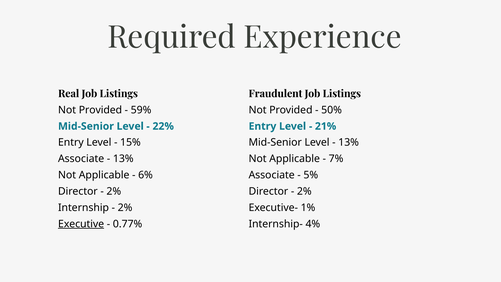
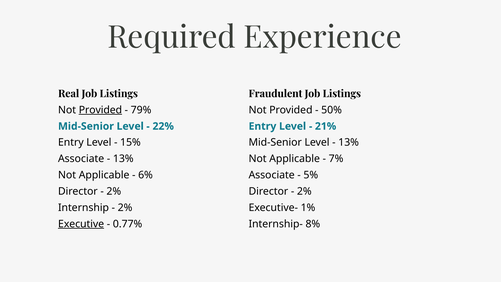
Provided at (100, 110) underline: none -> present
59%: 59% -> 79%
4%: 4% -> 8%
